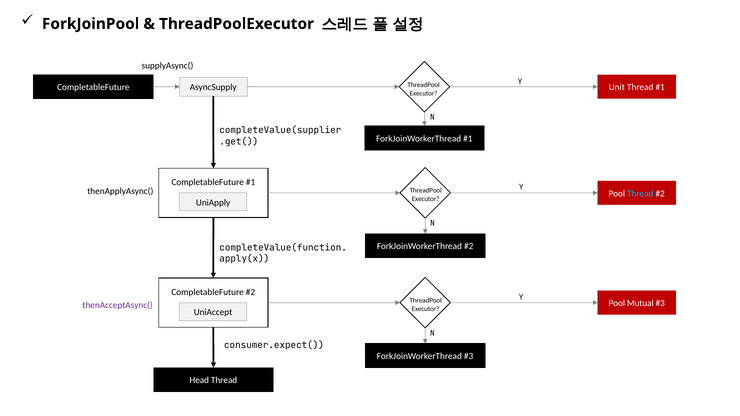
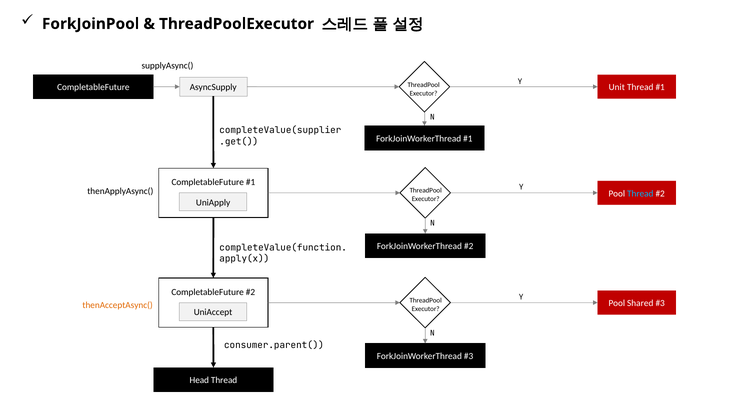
Mutual: Mutual -> Shared
thenAcceptAsync( colour: purple -> orange
consumer.expect(: consumer.expect( -> consumer.parent(
